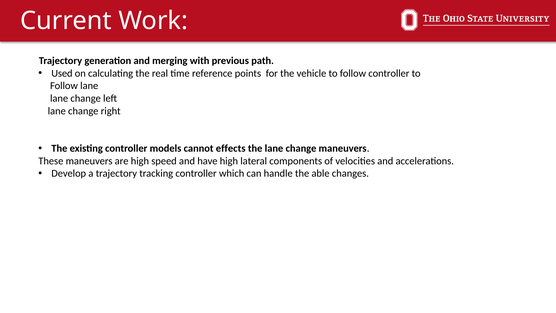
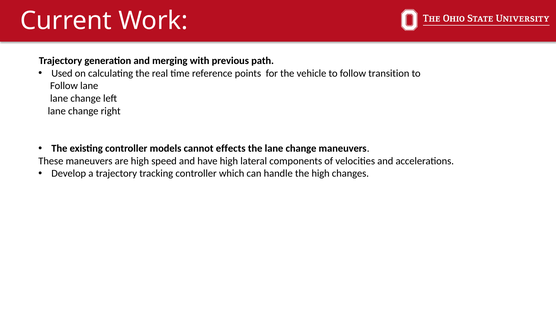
follow controller: controller -> transition
the able: able -> high
